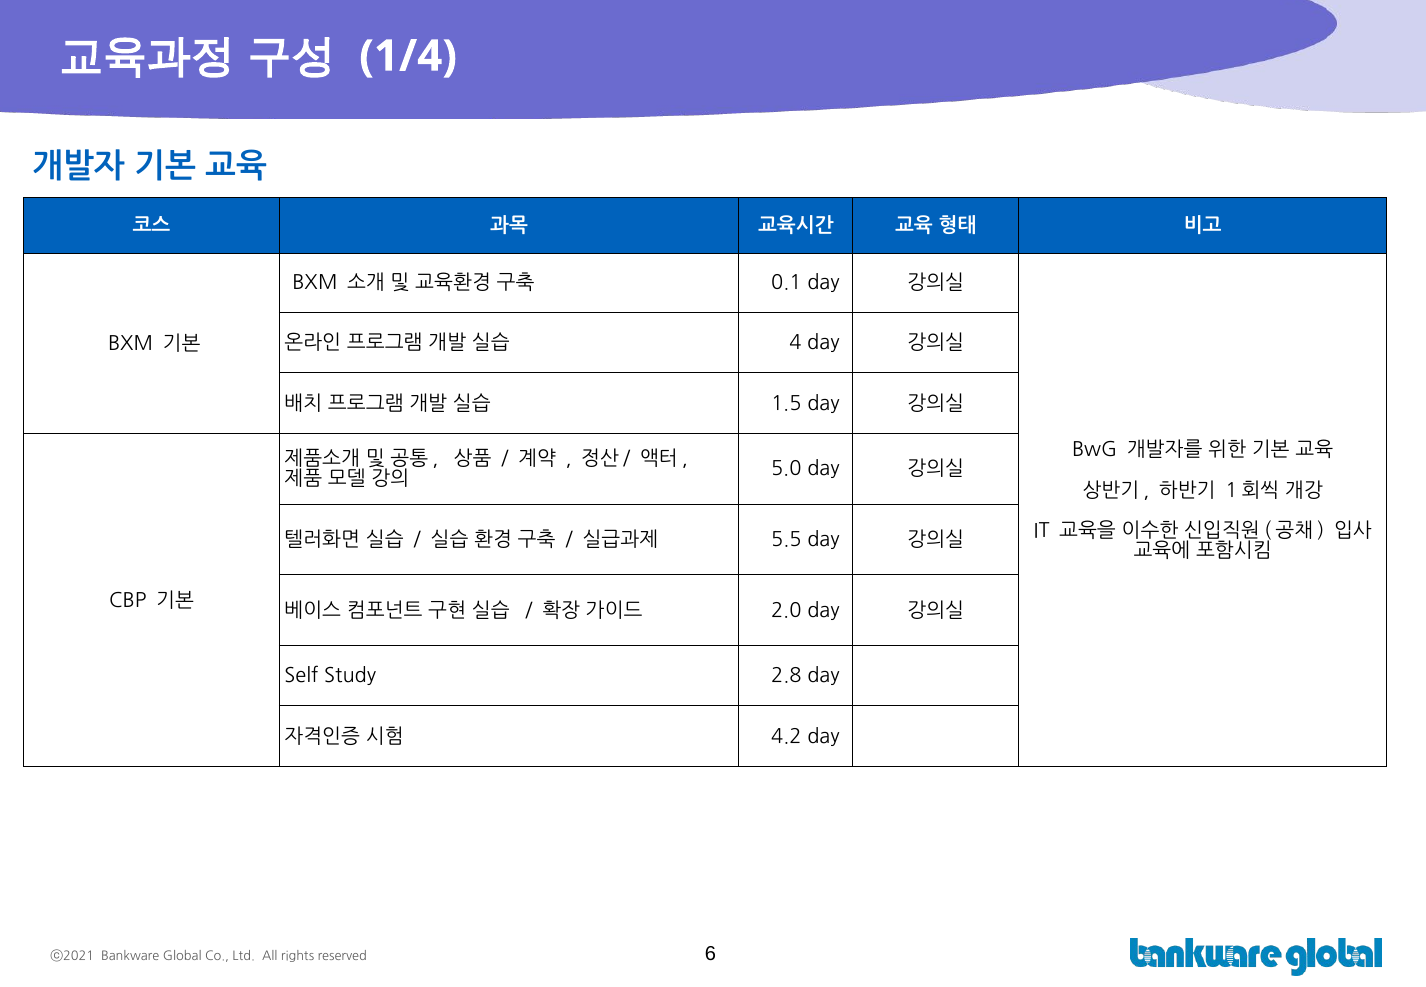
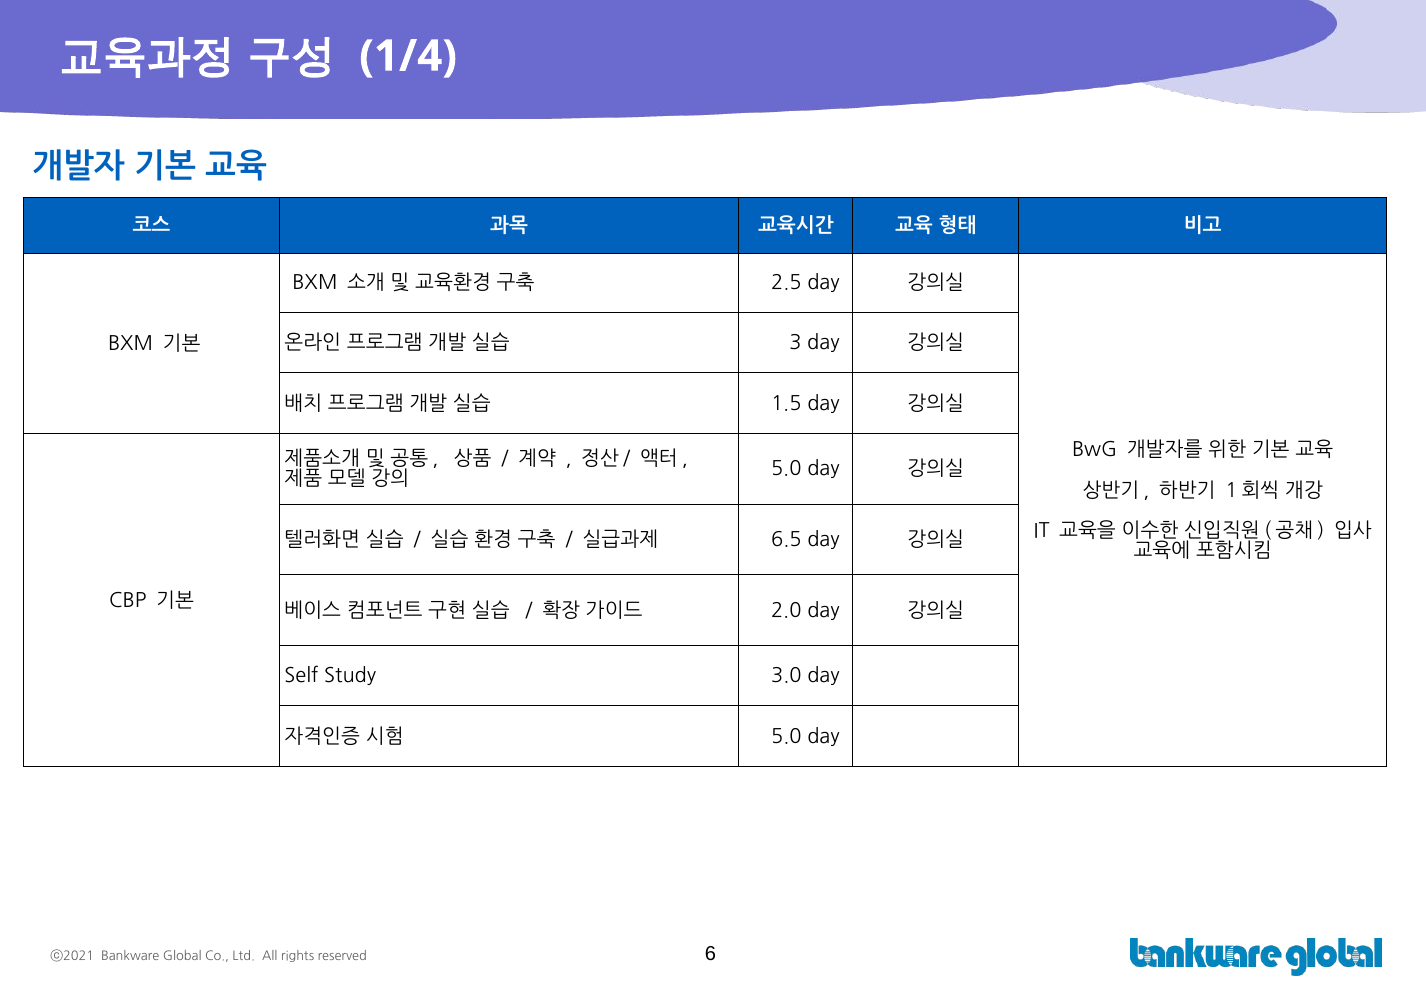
0.1: 0.1 -> 2.5
4: 4 -> 3
5.5: 5.5 -> 6.5
2.8: 2.8 -> 3.0
4.2 at (786, 737): 4.2 -> 5.0
